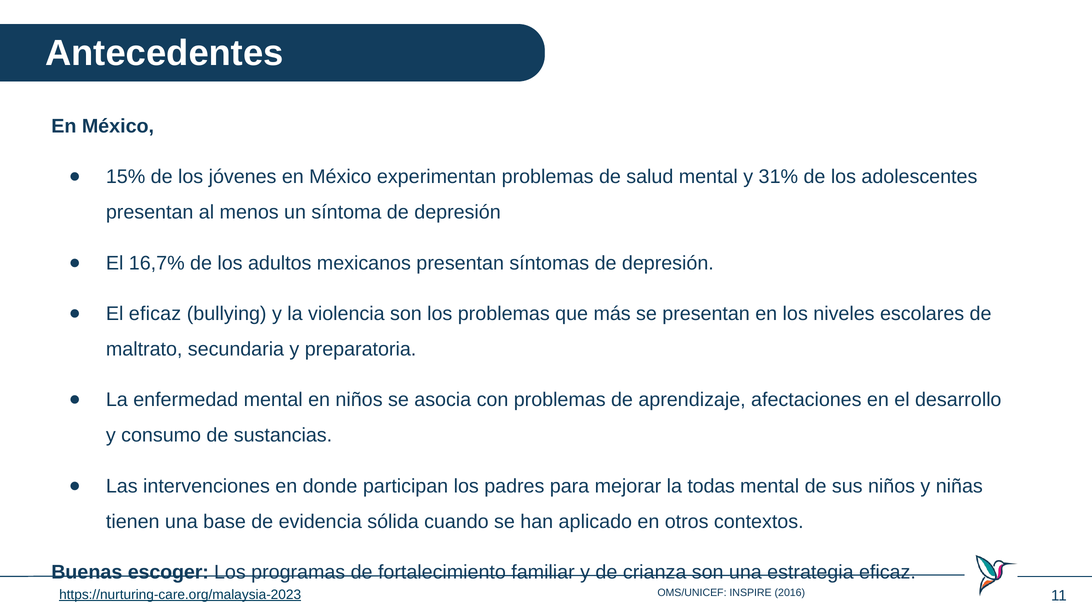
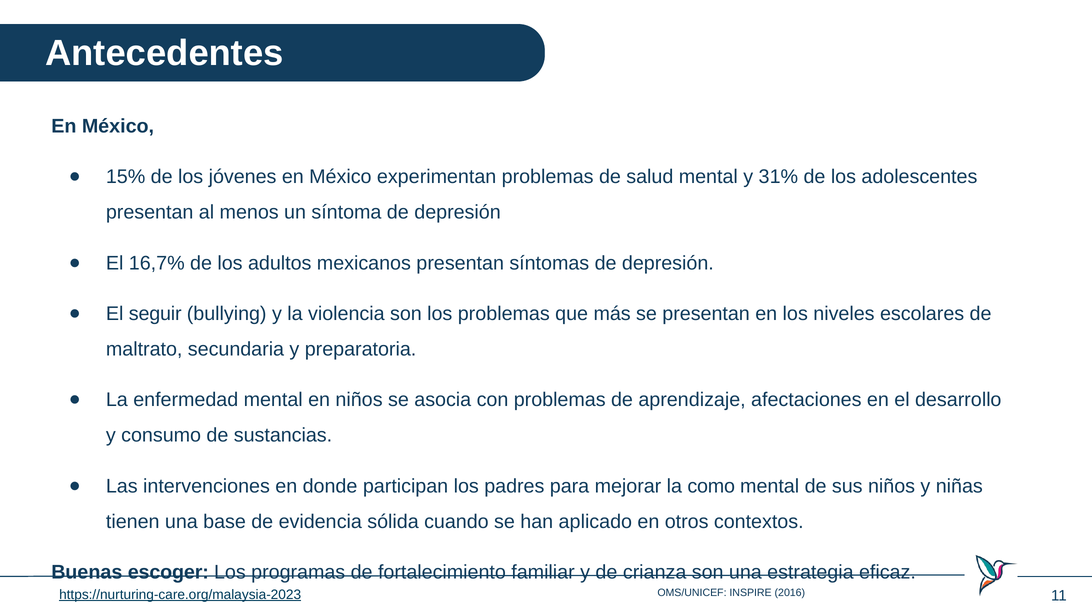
El eficaz: eficaz -> seguir
todas: todas -> como
